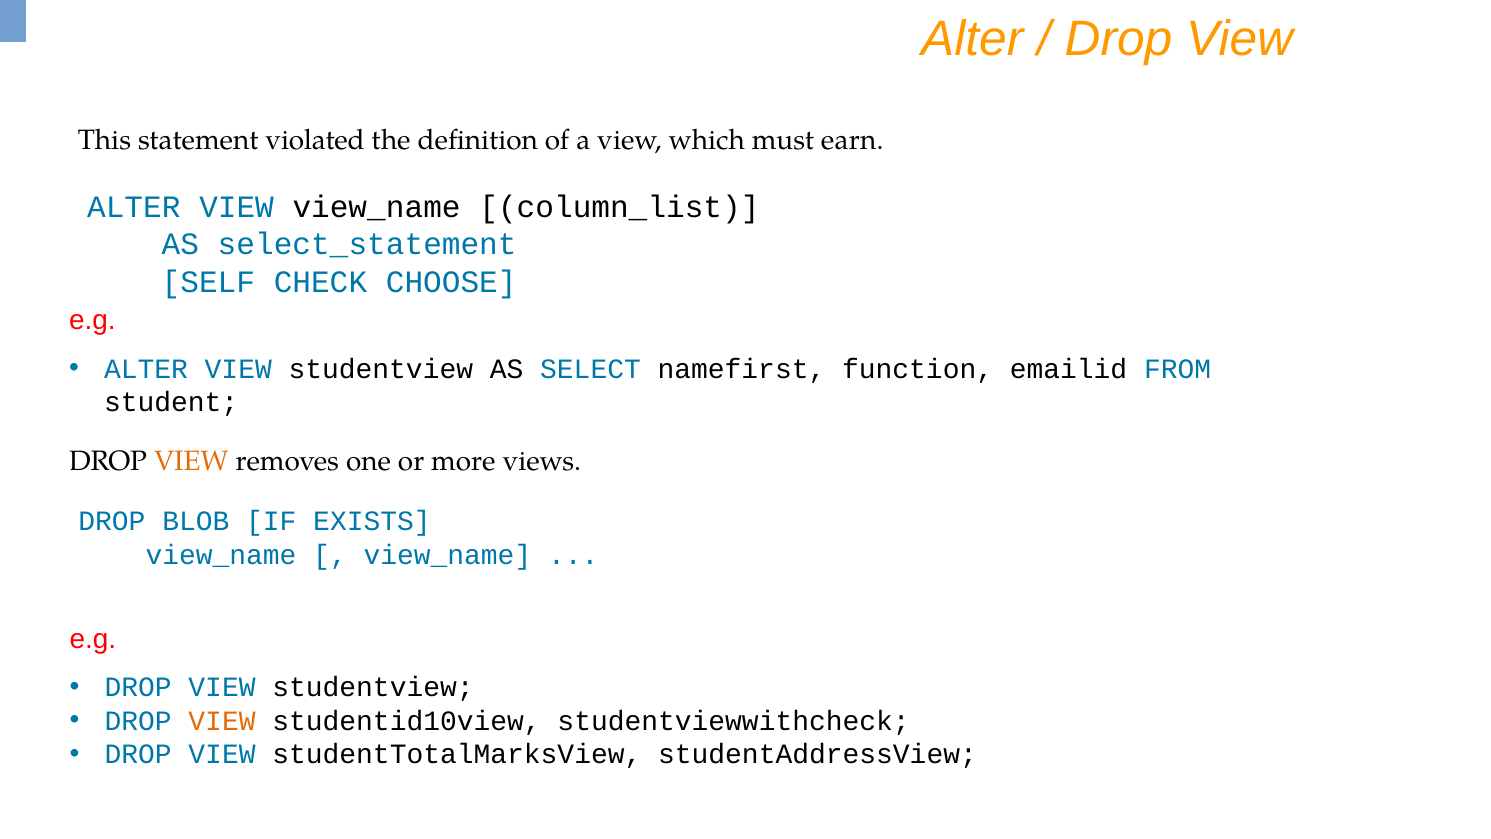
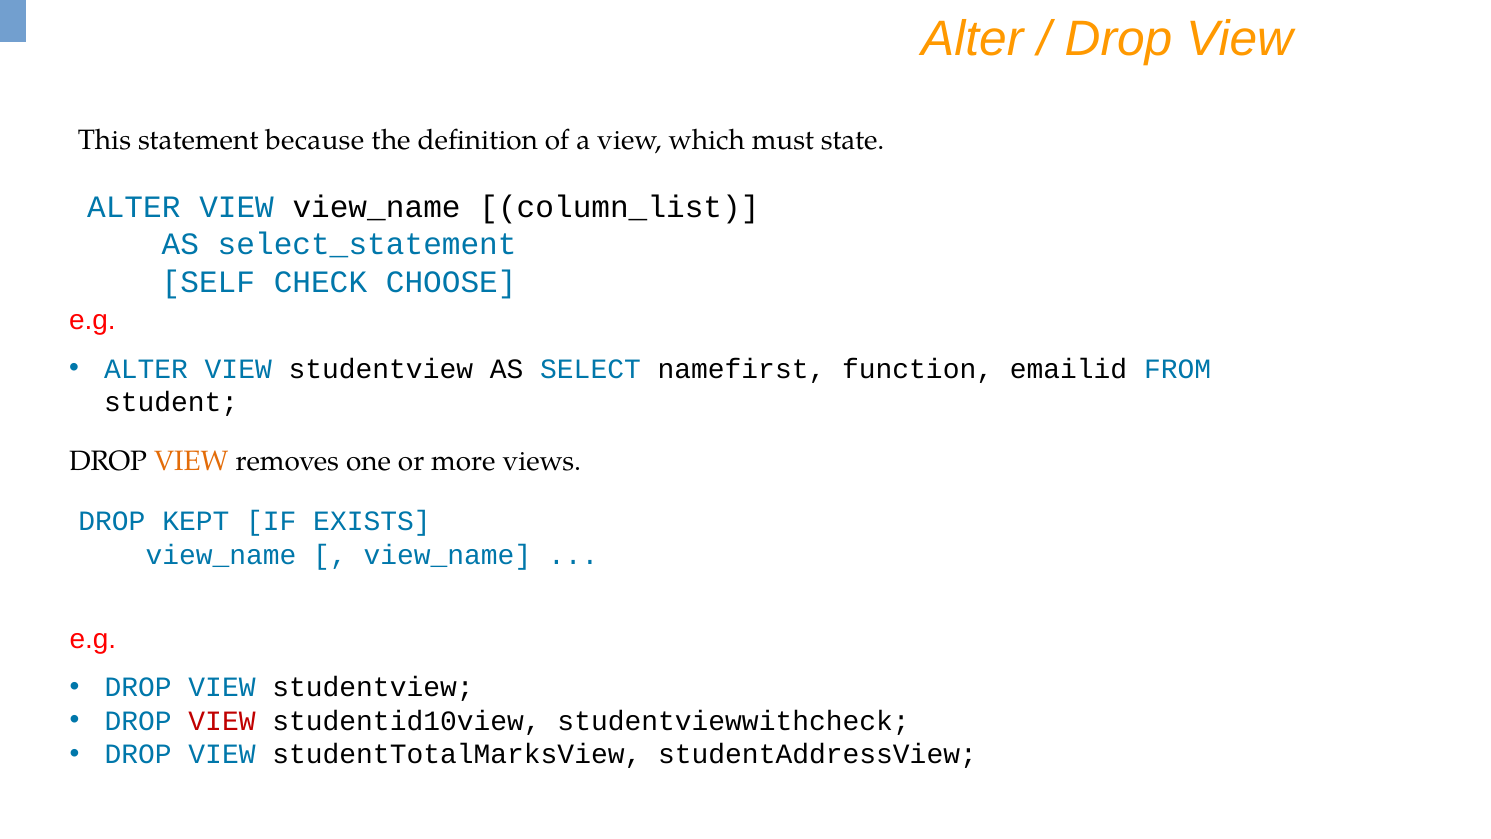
violated: violated -> because
earn: earn -> state
BLOB: BLOB -> KEPT
VIEW at (222, 721) colour: orange -> red
